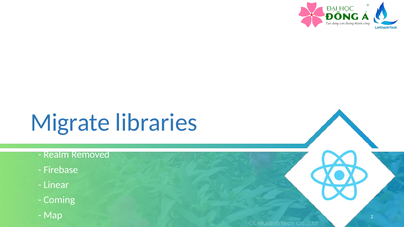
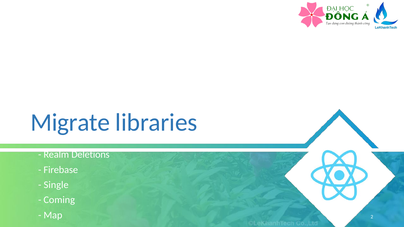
Removed: Removed -> Deletions
Linear: Linear -> Single
